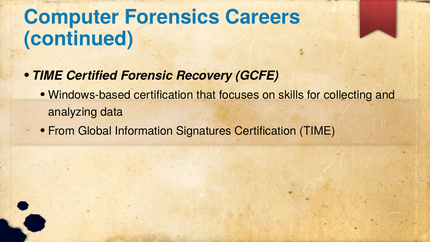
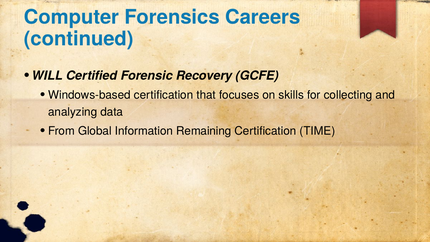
TIME at (47, 76): TIME -> WILL
Signatures: Signatures -> Remaining
